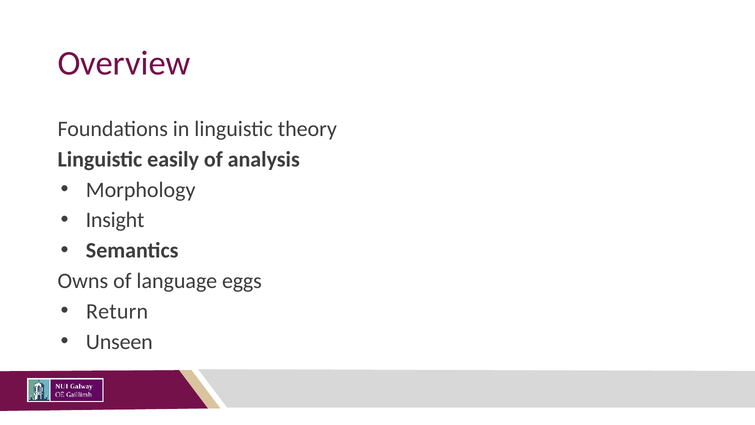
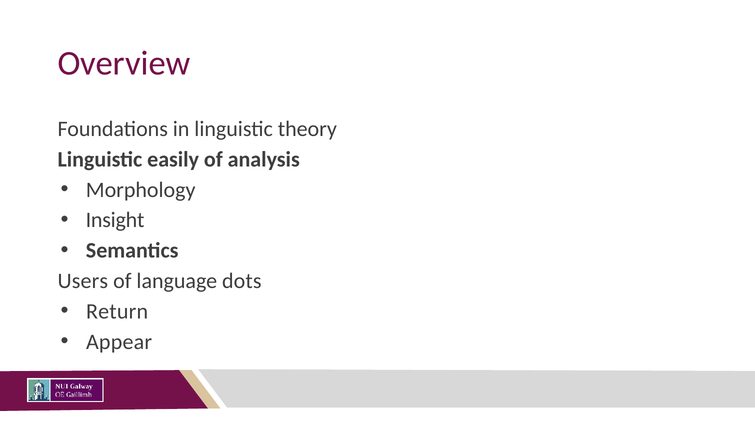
Owns: Owns -> Users
eggs: eggs -> dots
Unseen: Unseen -> Appear
